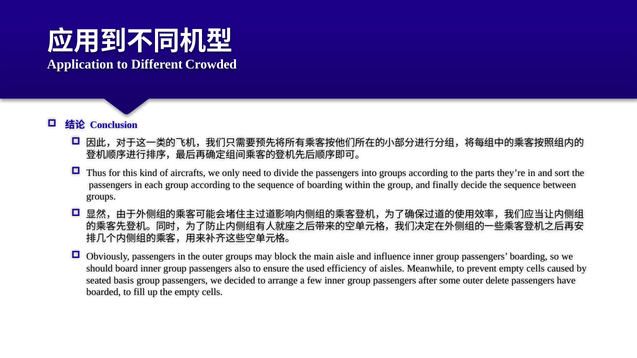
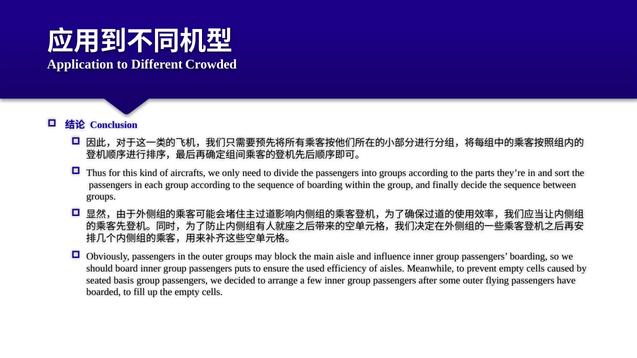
also: also -> puts
delete: delete -> flying
